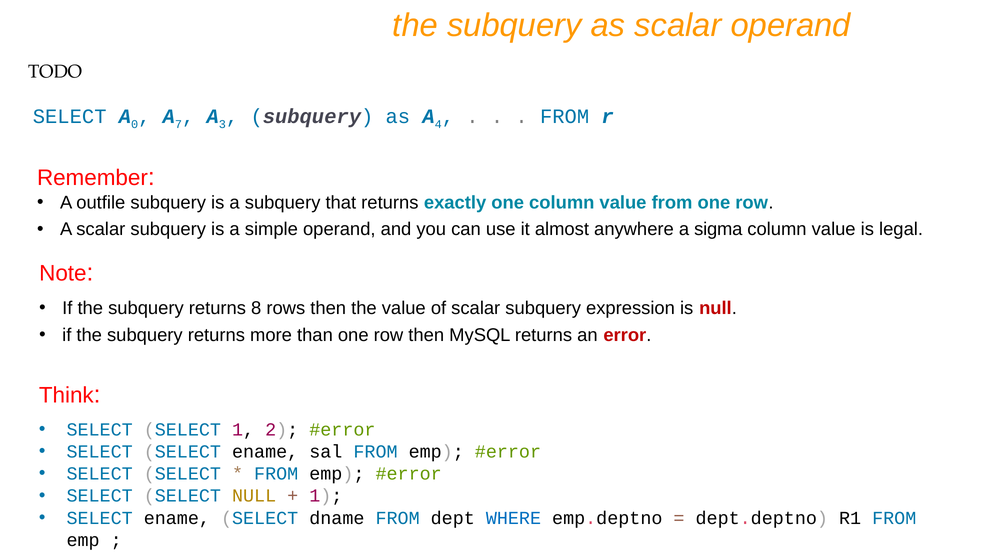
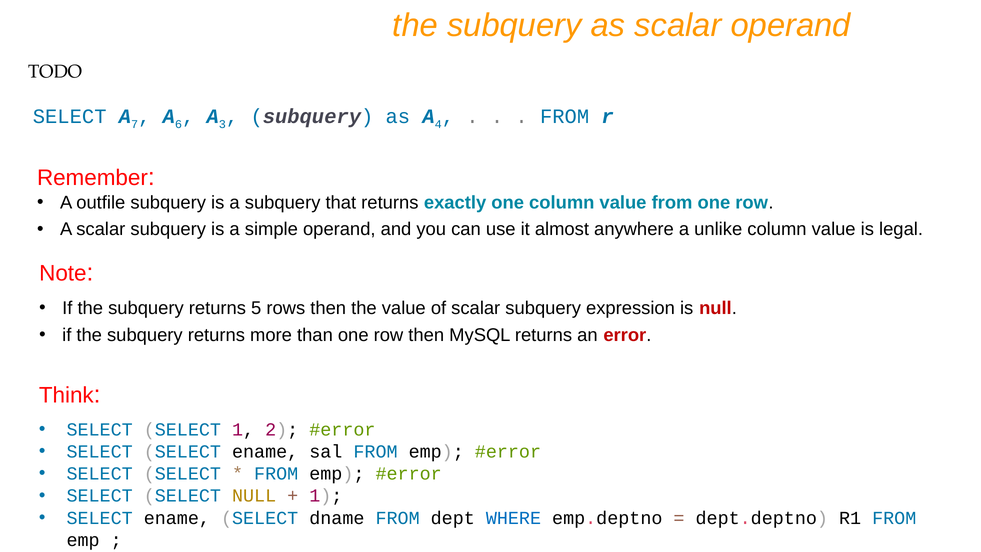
0: 0 -> 7
7: 7 -> 6
sigma: sigma -> unlike
8: 8 -> 5
